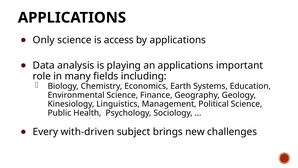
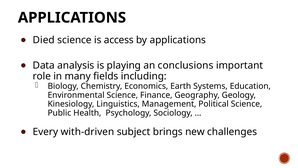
Only: Only -> Died
an applications: applications -> conclusions
